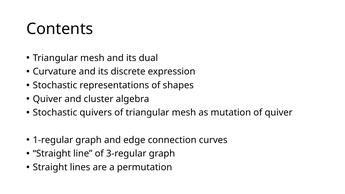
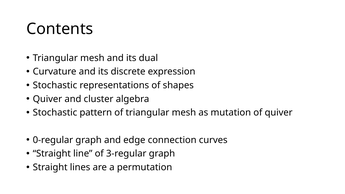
quivers: quivers -> pattern
1-regular: 1-regular -> 0-regular
